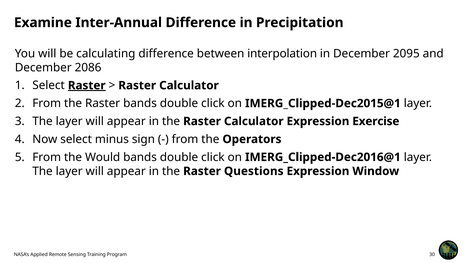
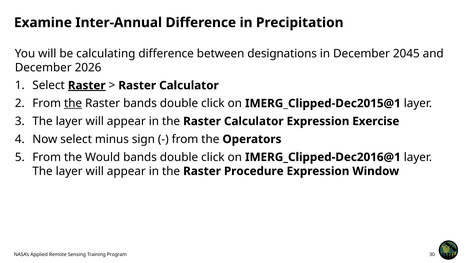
interpolation: interpolation -> designations
2095: 2095 -> 2045
2086: 2086 -> 2026
the at (73, 103) underline: none -> present
Questions: Questions -> Procedure
